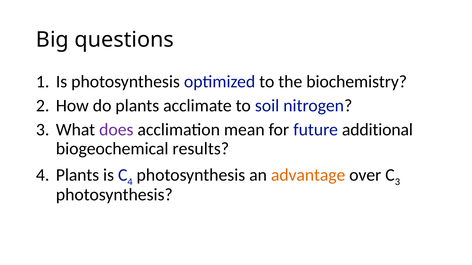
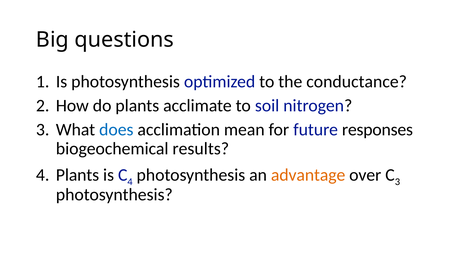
biochemistry: biochemistry -> conductance
does colour: purple -> blue
additional: additional -> responses
